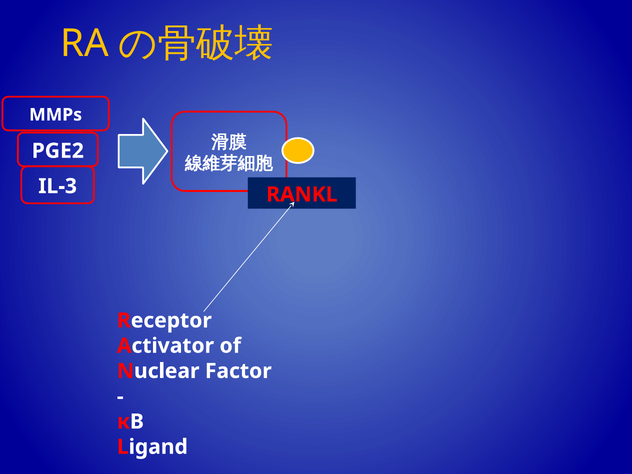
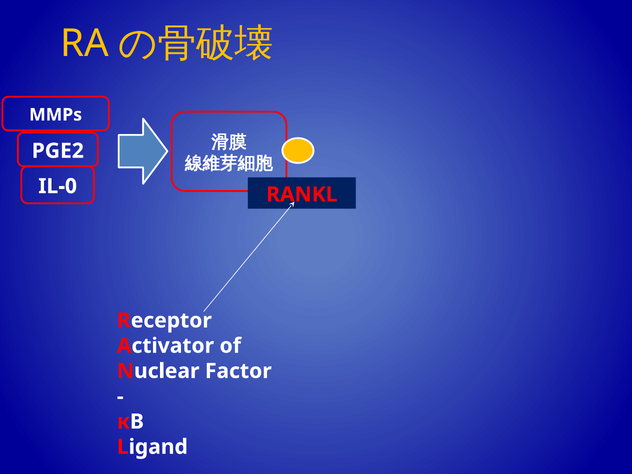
IL-3: IL-3 -> IL-0
